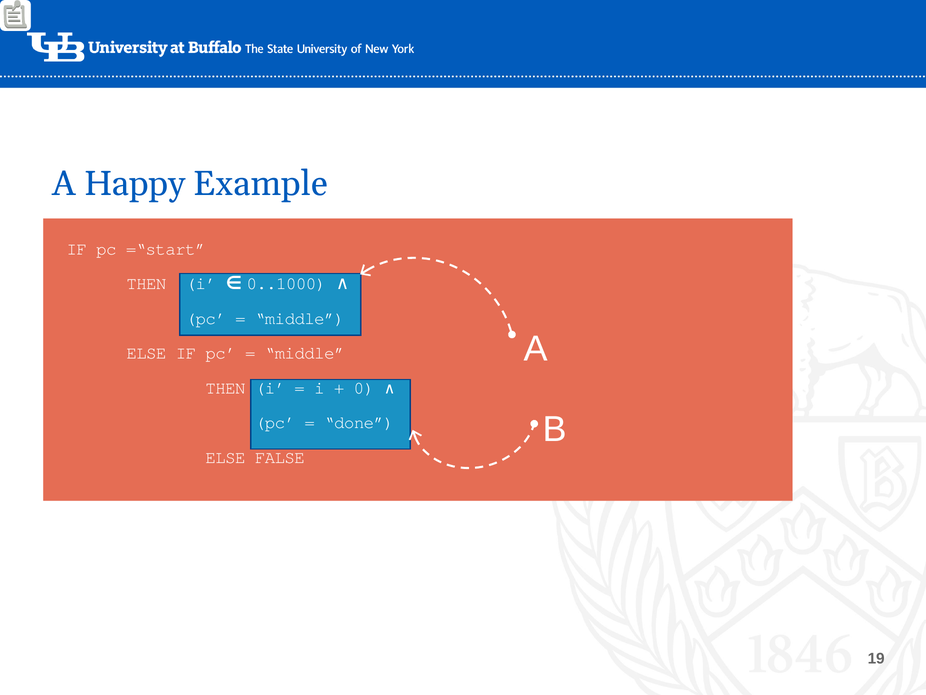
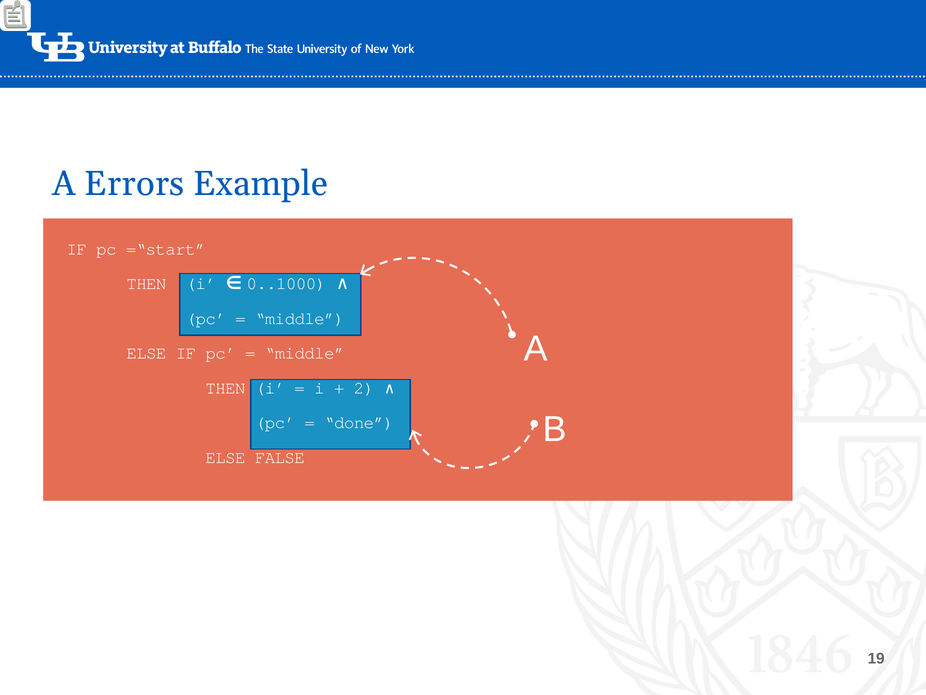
Happy: Happy -> Errors
0: 0 -> 2
